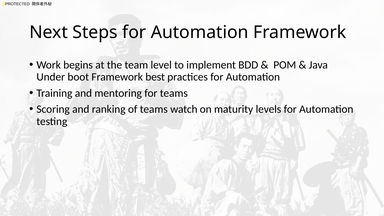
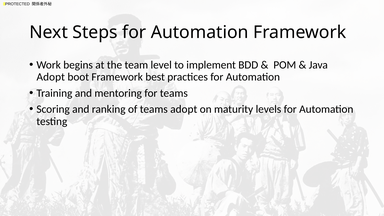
Under at (51, 77): Under -> Adopt
teams watch: watch -> adopt
